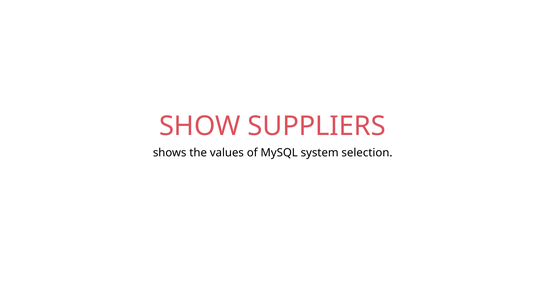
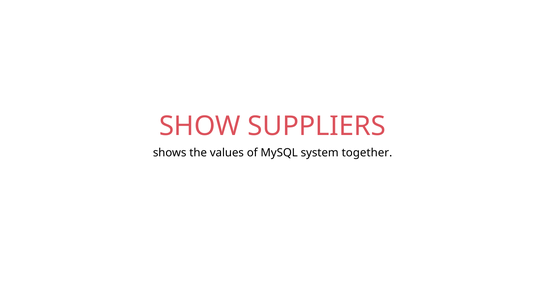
selection: selection -> together
